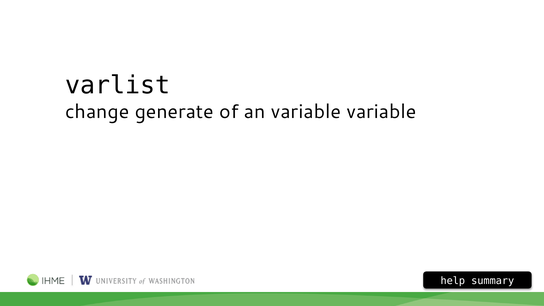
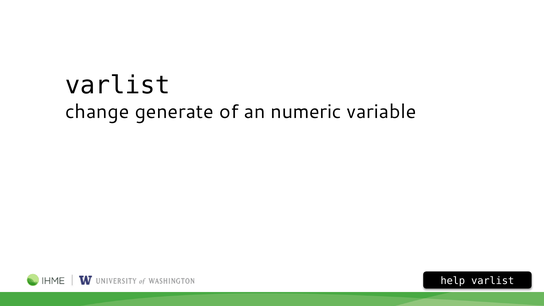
an variable: variable -> numeric
help summary: summary -> varlist
